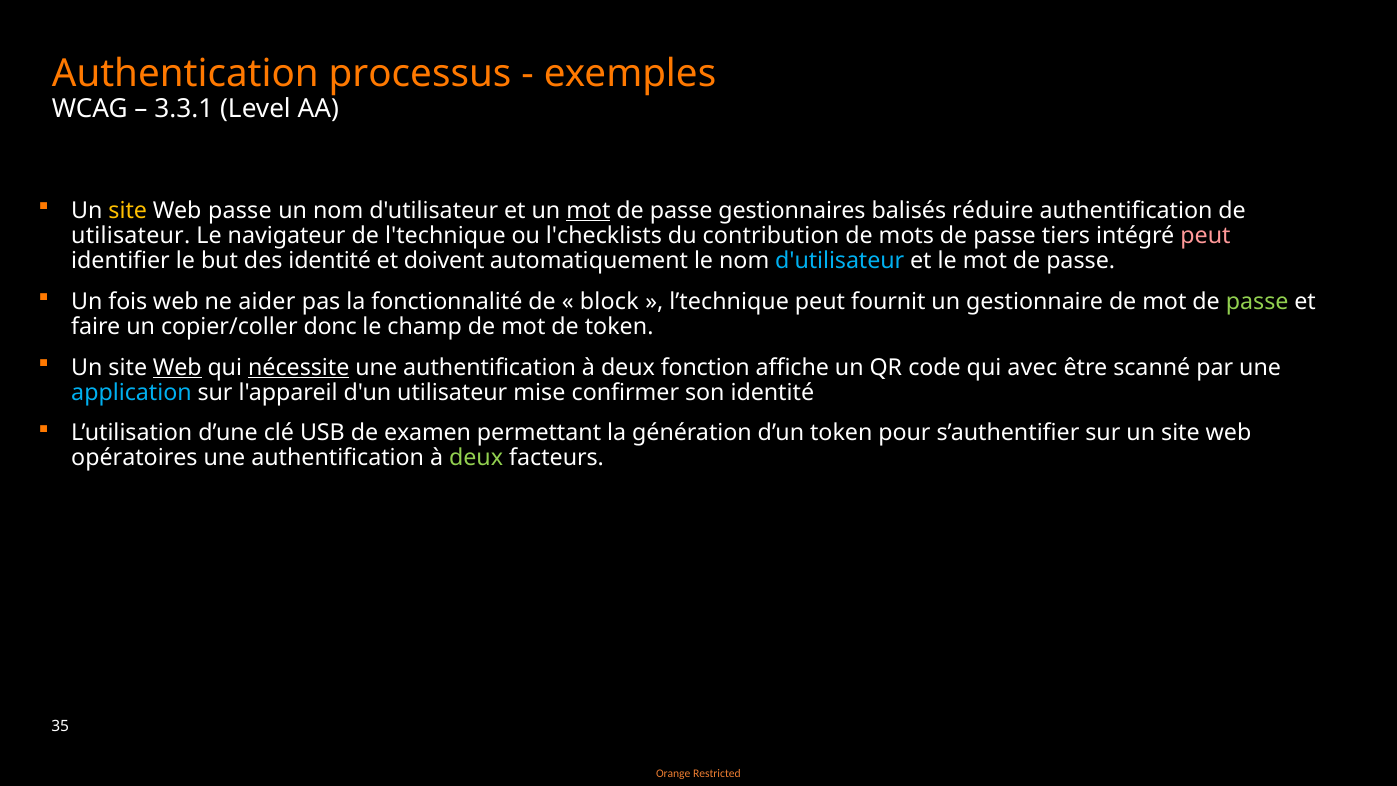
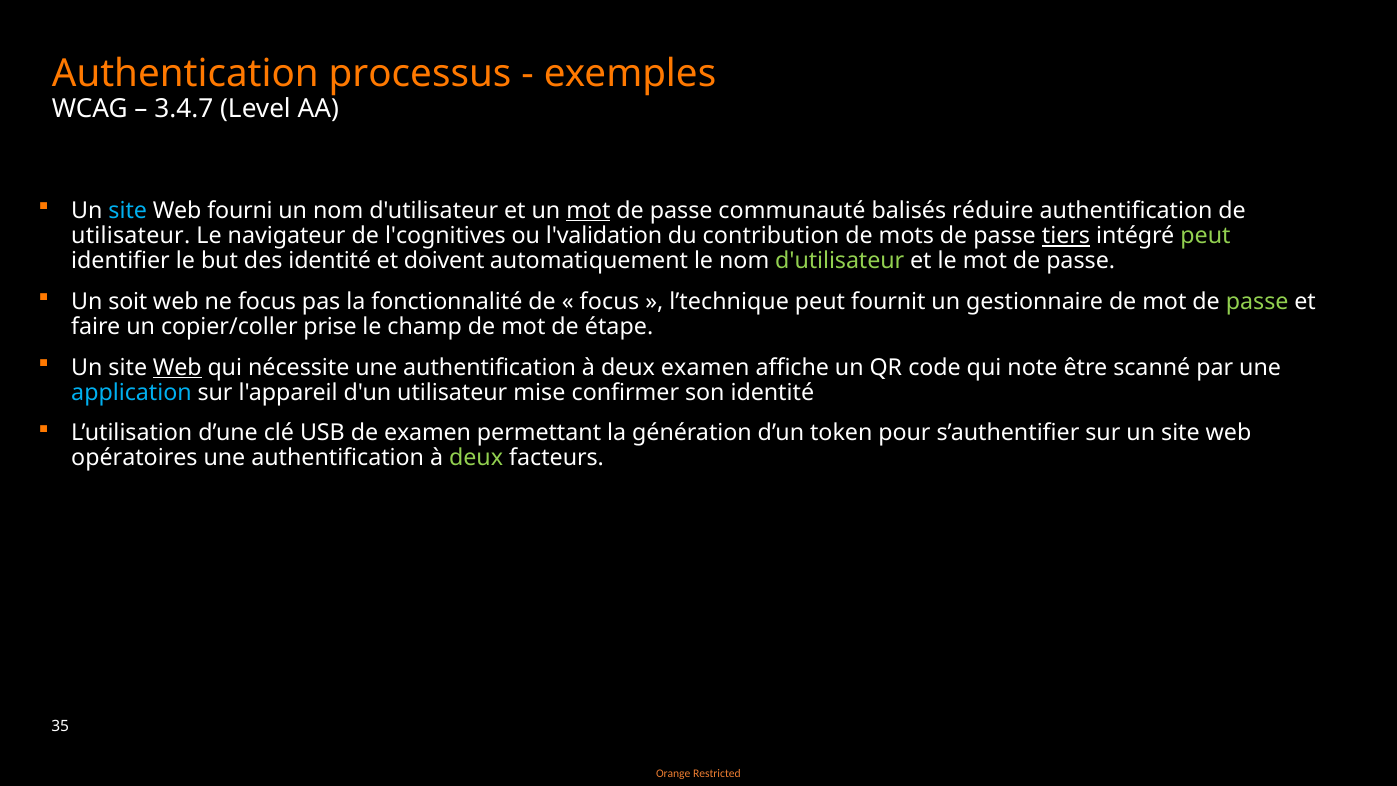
3.3.1: 3.3.1 -> 3.4.7
site at (128, 211) colour: yellow -> light blue
Web passe: passe -> fourni
gestionnaires: gestionnaires -> communauté
l'technique: l'technique -> l'cognitives
l'checklists: l'checklists -> l'validation
tiers underline: none -> present
peut at (1205, 236) colour: pink -> light green
d'utilisateur at (840, 261) colour: light blue -> light green
fois: fois -> soit
ne aider: aider -> focus
block at (609, 302): block -> focus
donc: donc -> prise
de token: token -> étape
nécessite underline: present -> none
deux fonction: fonction -> examen
avec: avec -> note
